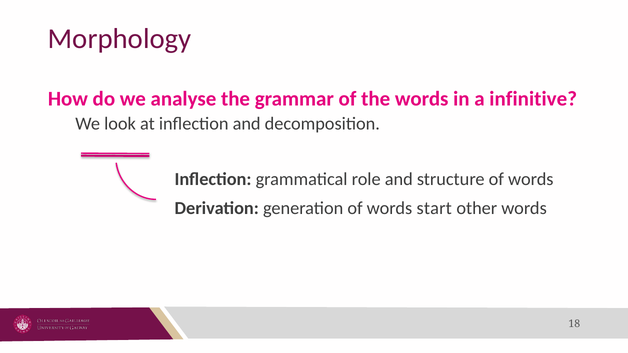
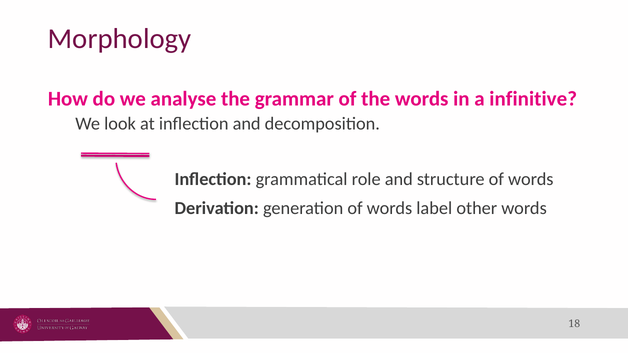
start: start -> label
